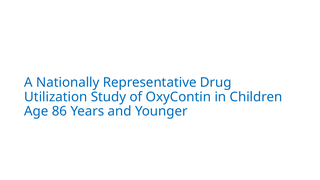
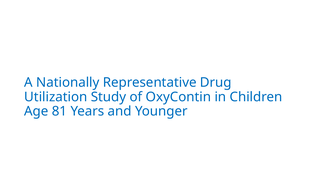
86: 86 -> 81
